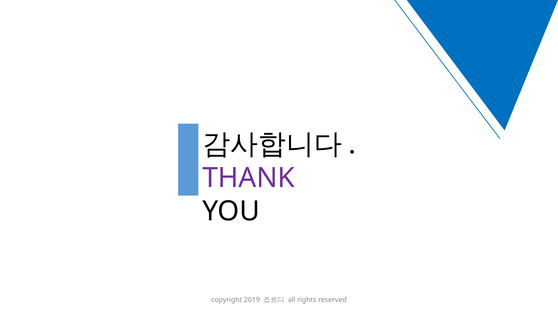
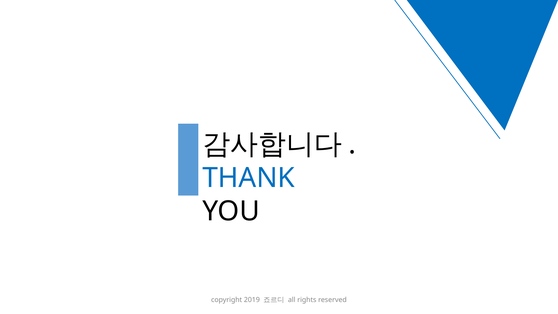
THANK colour: purple -> blue
